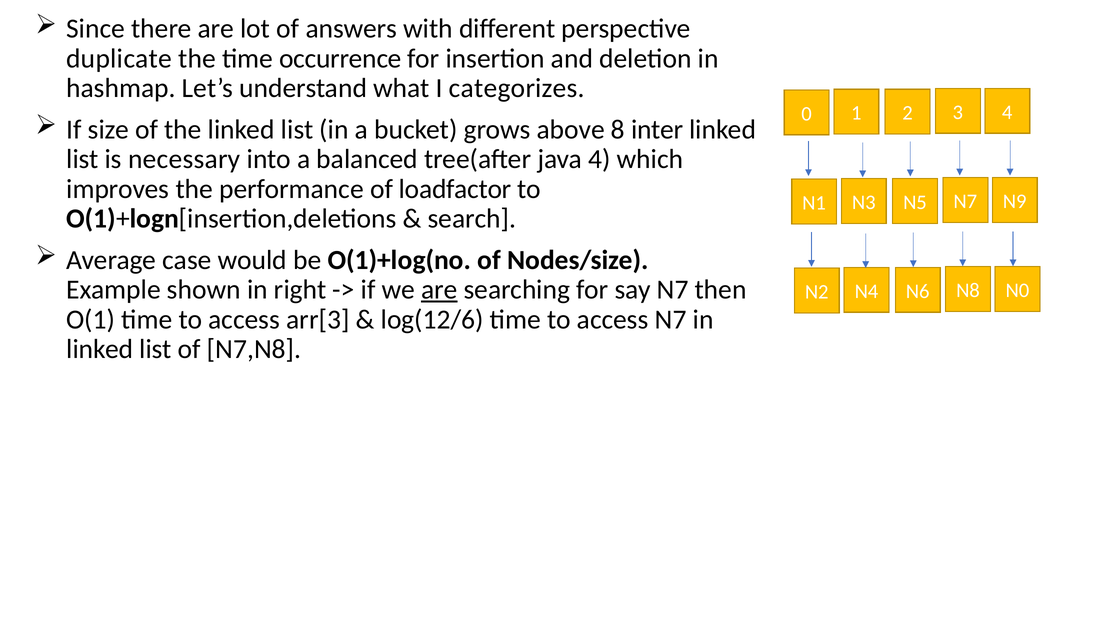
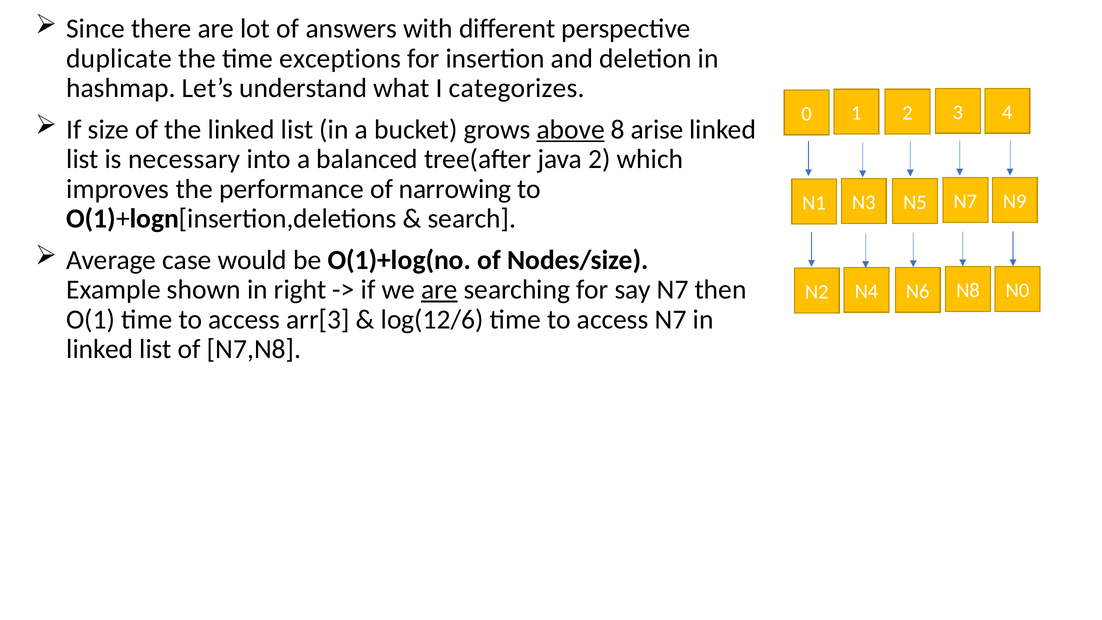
occurrence: occurrence -> exceptions
above underline: none -> present
inter: inter -> arise
java 4: 4 -> 2
loadfactor: loadfactor -> narrowing
